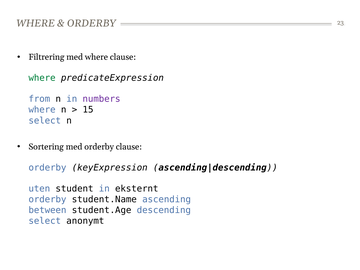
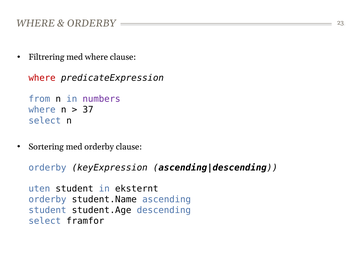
where at (42, 78) colour: green -> red
15: 15 -> 37
between at (47, 210): between -> student
anonymt: anonymt -> framfor
